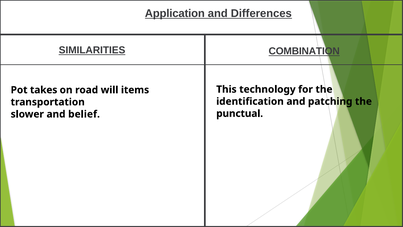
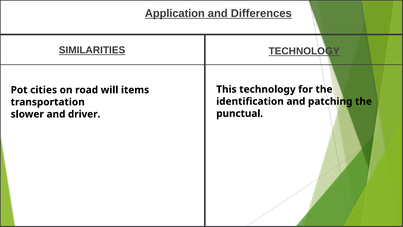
SIMILARITIES COMBINATION: COMBINATION -> TECHNOLOGY
takes: takes -> cities
belief: belief -> driver
